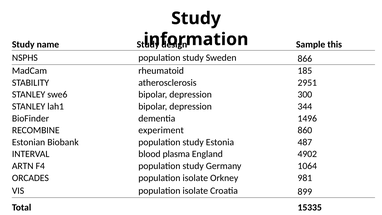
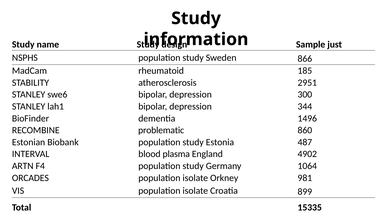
this: this -> just
experiment: experiment -> problematic
